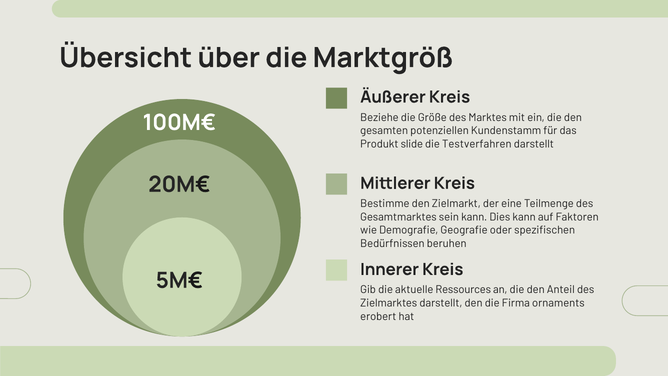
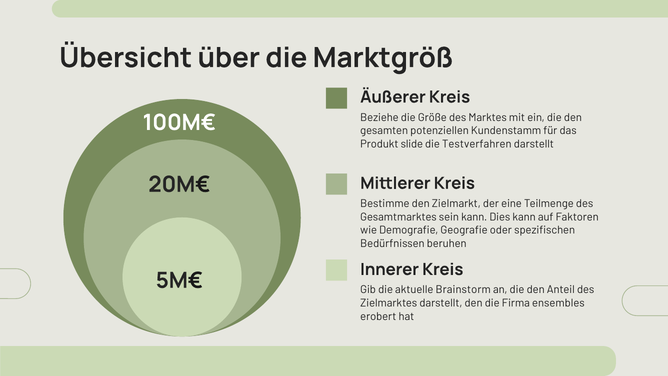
Ressources: Ressources -> Brainstorm
ornaments: ornaments -> ensembles
